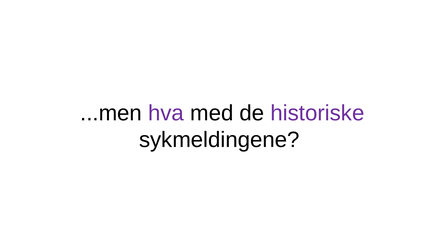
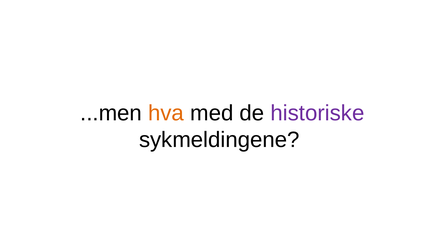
hva colour: purple -> orange
